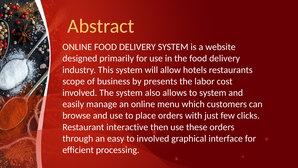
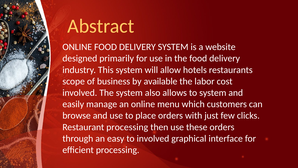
presents: presents -> available
Restaurant interactive: interactive -> processing
